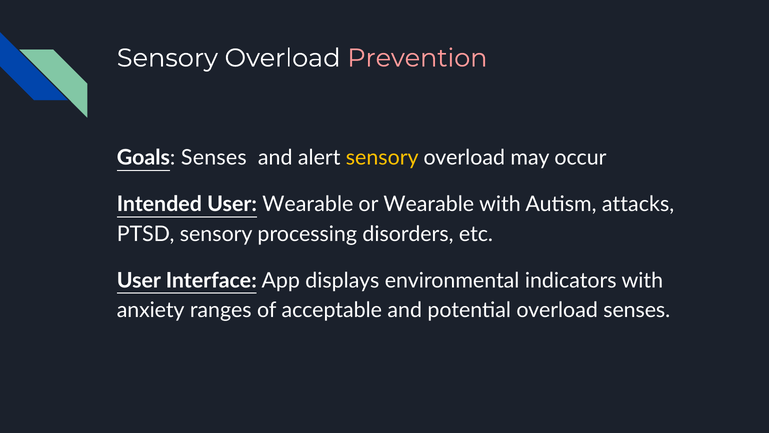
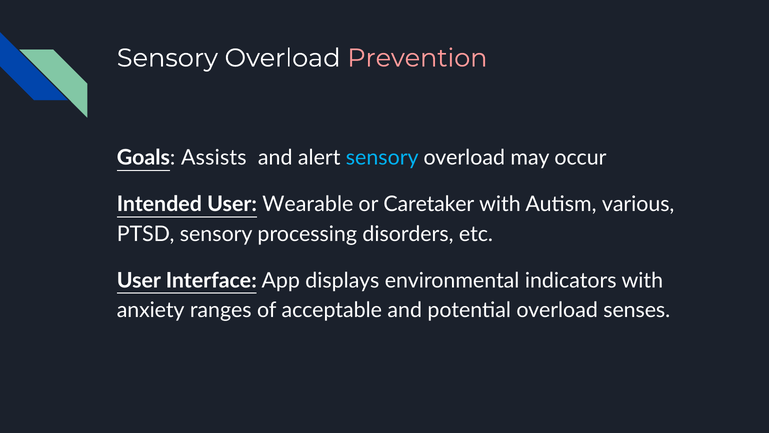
Goals Senses: Senses -> Assists
sensory at (382, 158) colour: yellow -> light blue
or Wearable: Wearable -> Caretaker
attacks: attacks -> various
